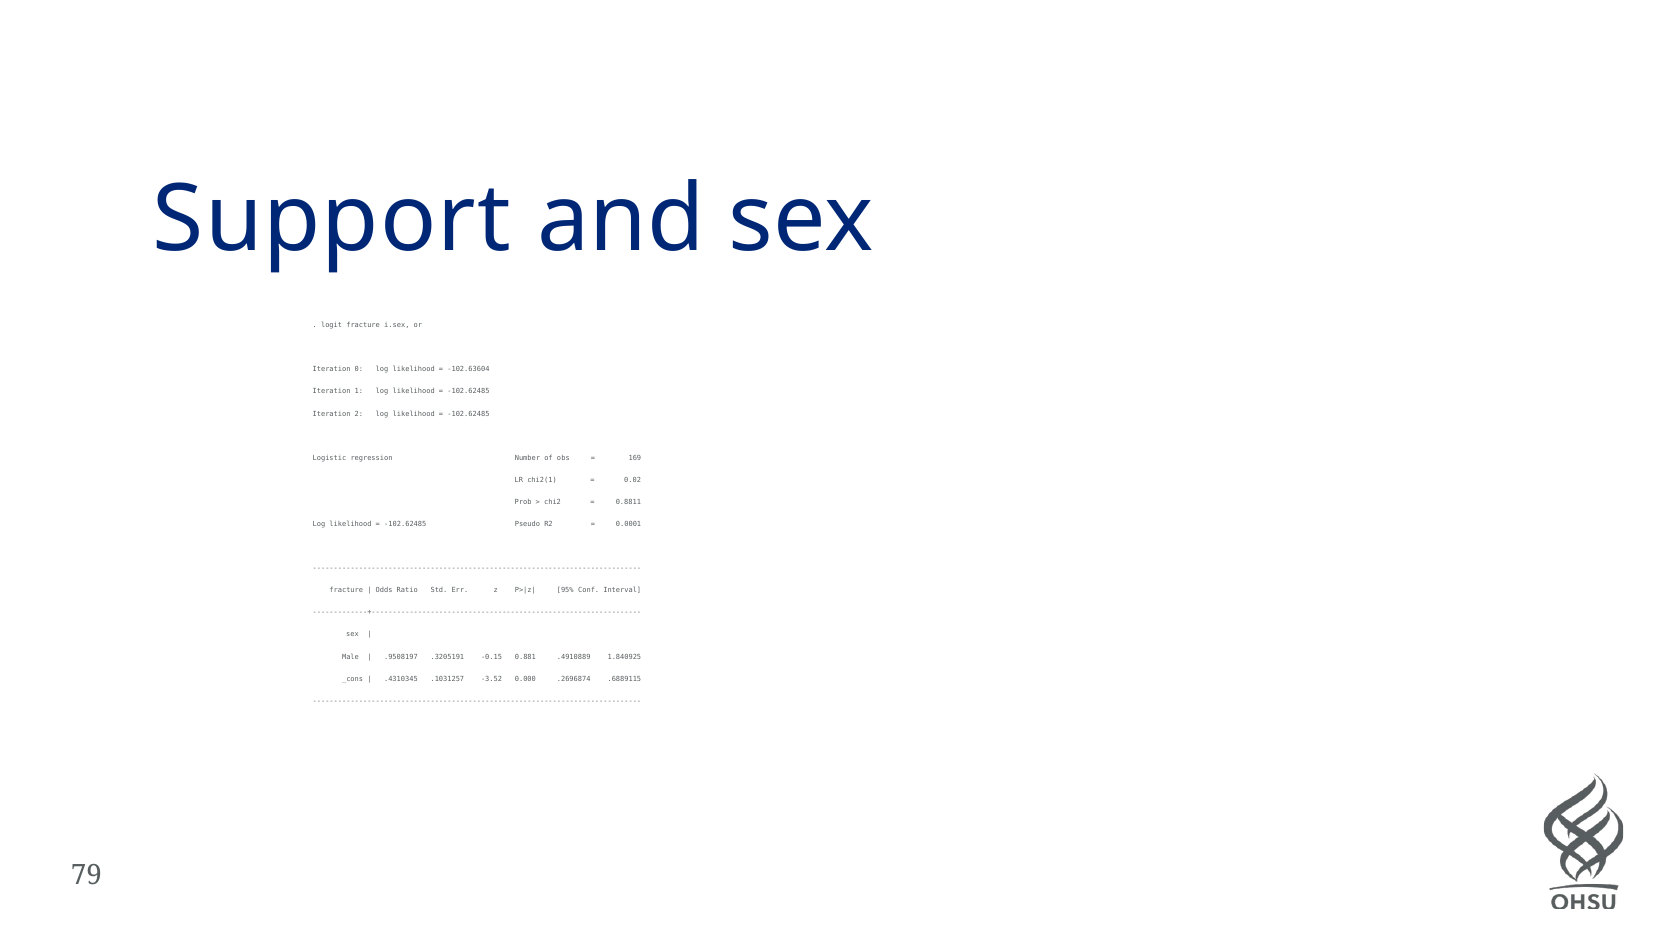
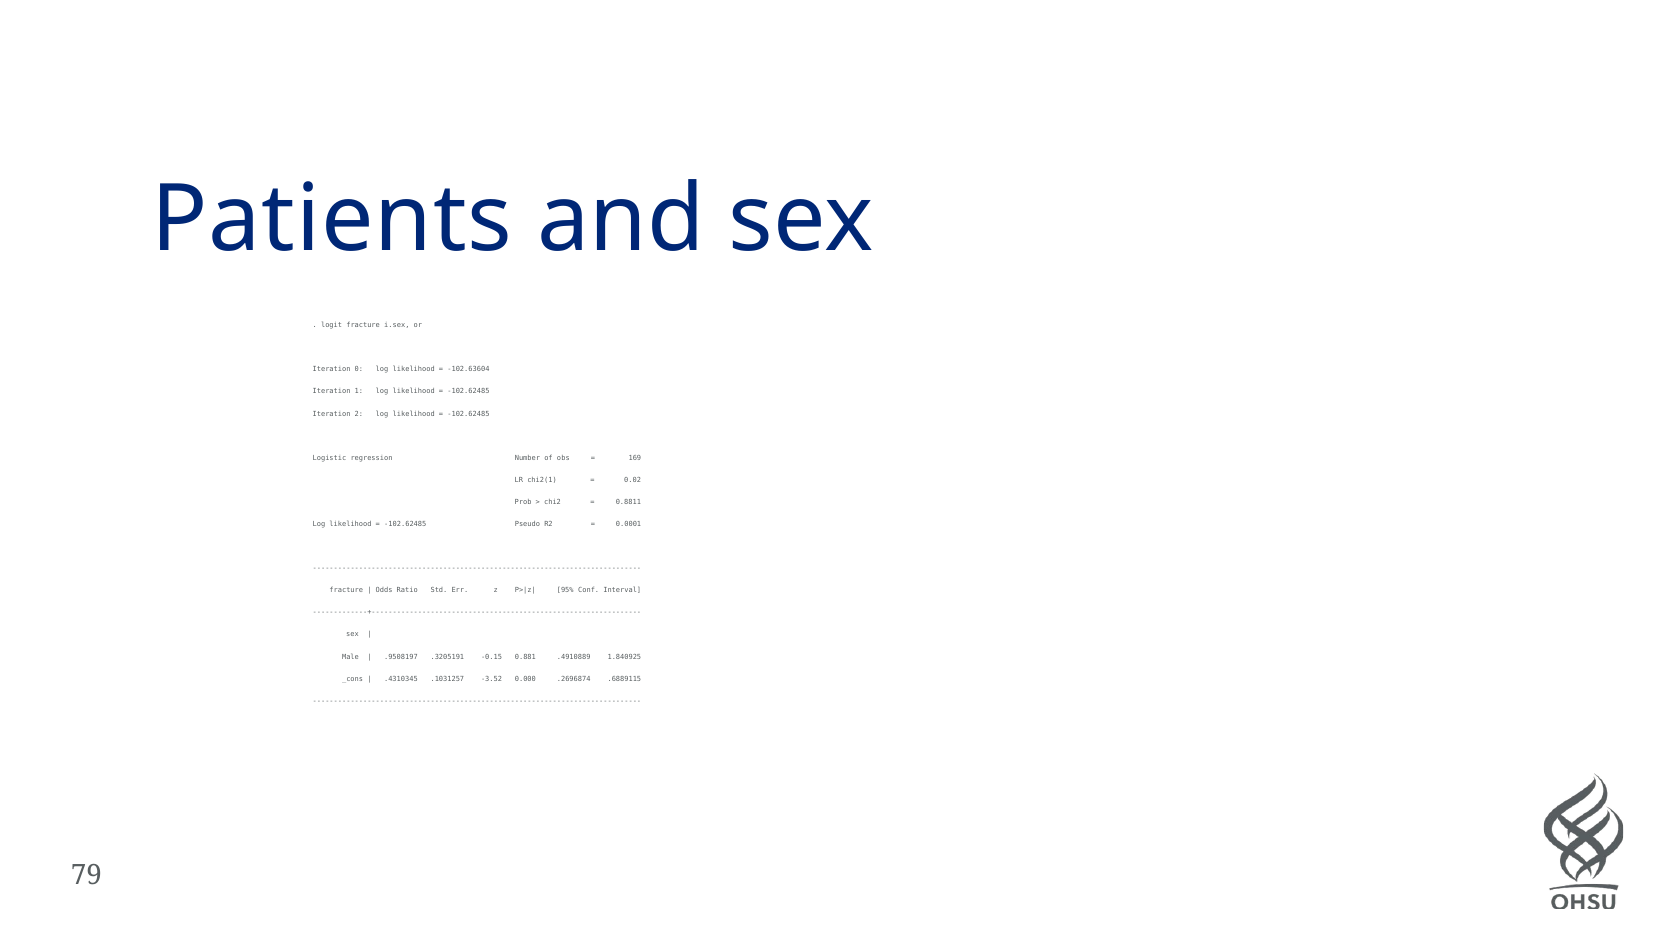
Support: Support -> Patients
